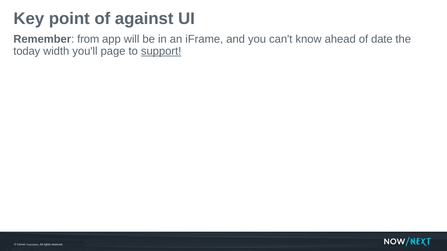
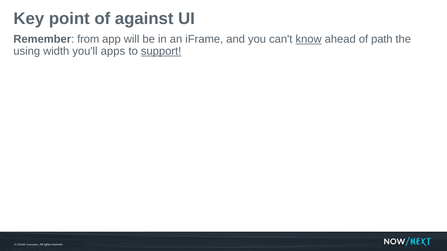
know underline: none -> present
date: date -> path
today: today -> using
page: page -> apps
